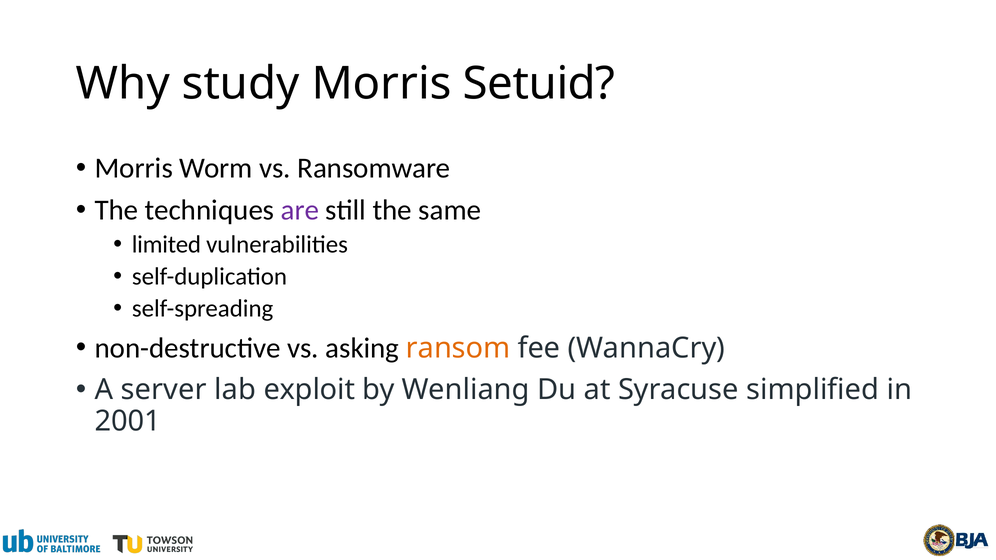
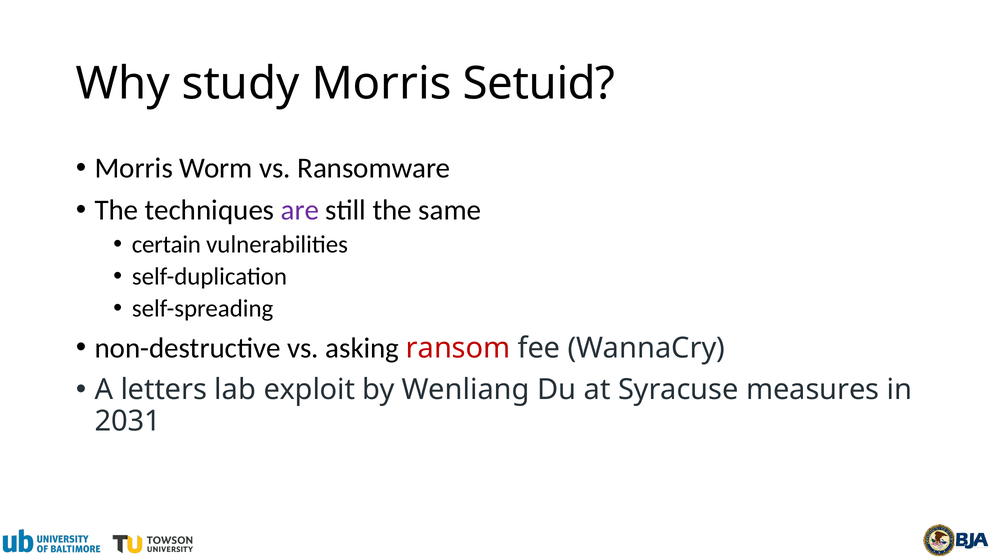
limited: limited -> certain
ransom colour: orange -> red
server: server -> letters
simplified: simplified -> measures
2001: 2001 -> 2031
